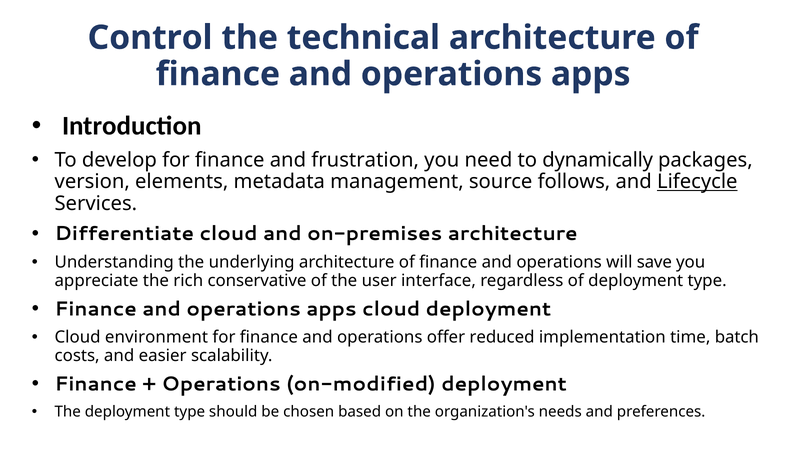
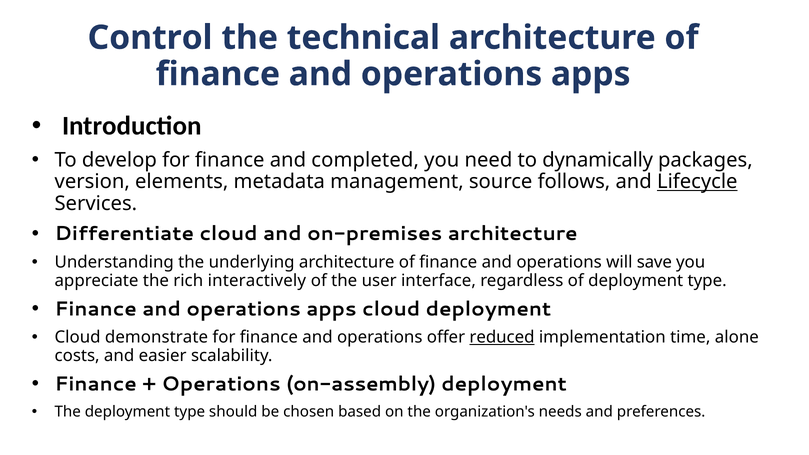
frustration: frustration -> completed
conservative: conservative -> interactively
environment: environment -> demonstrate
reduced underline: none -> present
batch: batch -> alone
on-modified: on-modified -> on-assembly
